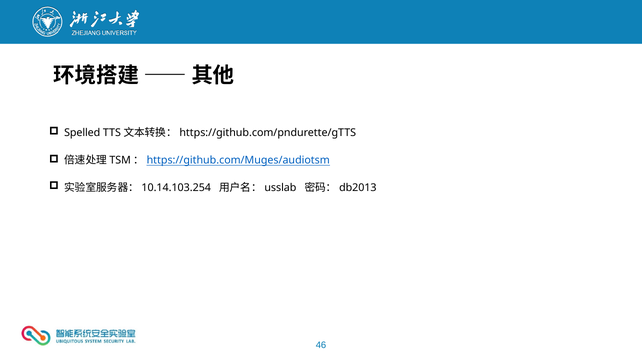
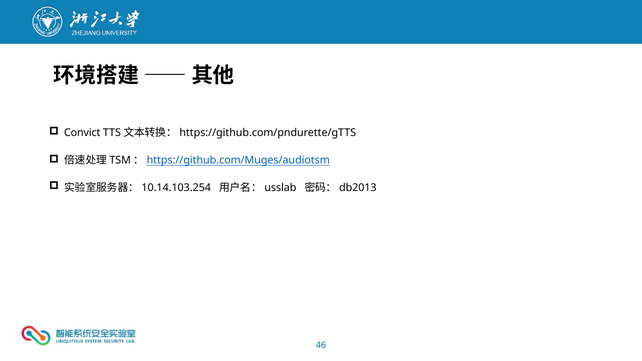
Spelled: Spelled -> Convict
